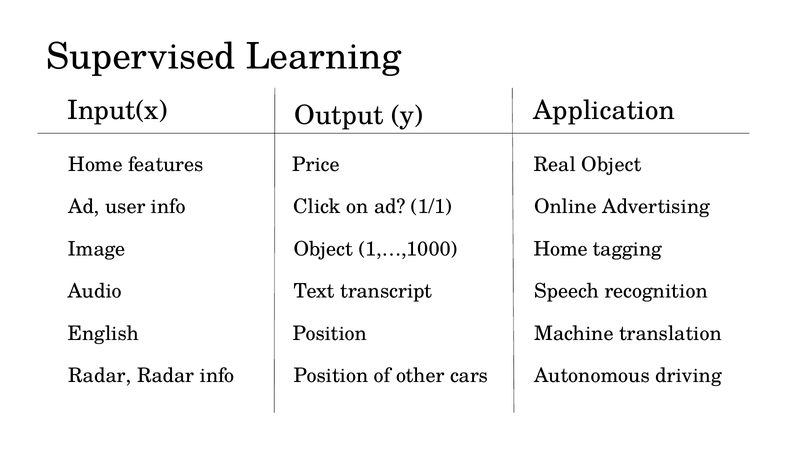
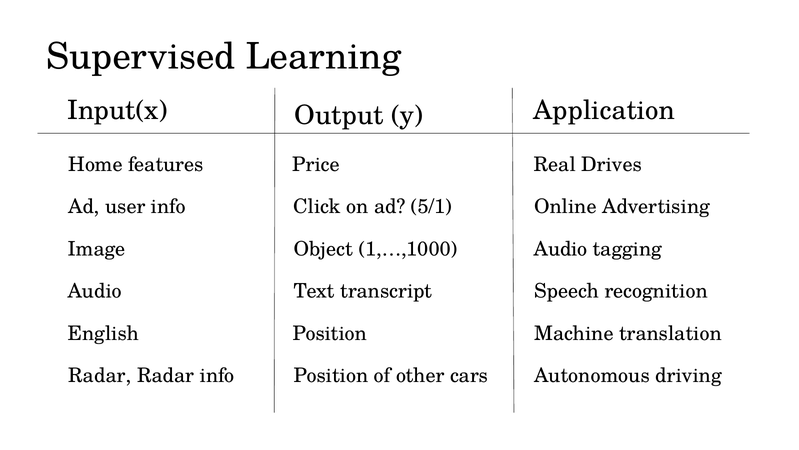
Real Object: Object -> Drives
1/1: 1/1 -> 5/1
1,…,1000 Home: Home -> Audio
